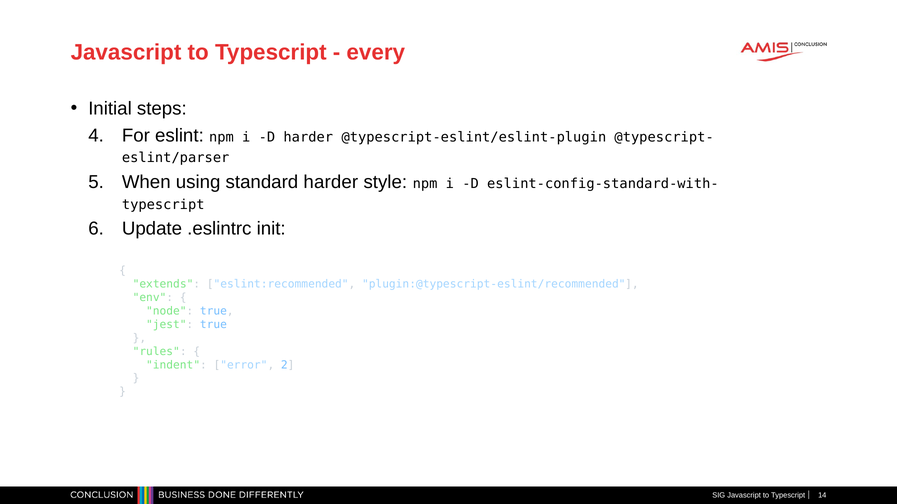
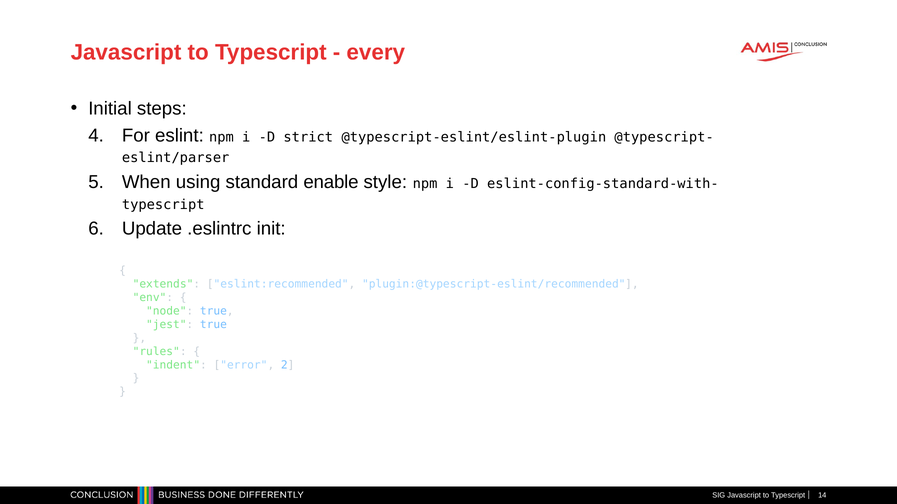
D harder: harder -> strict
standard harder: harder -> enable
